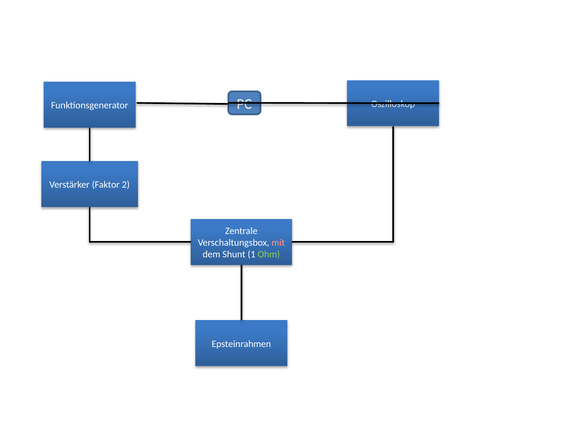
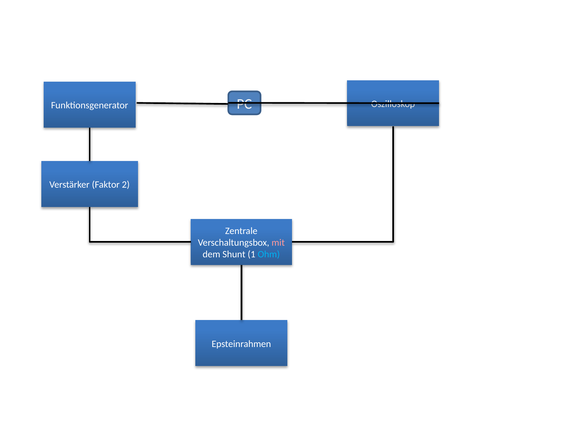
Ohm colour: light green -> light blue
